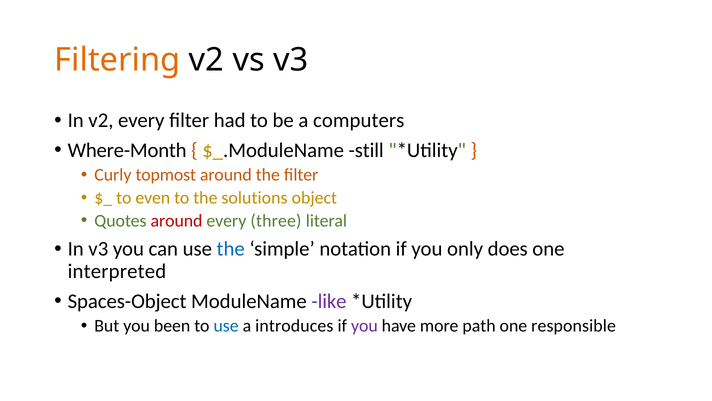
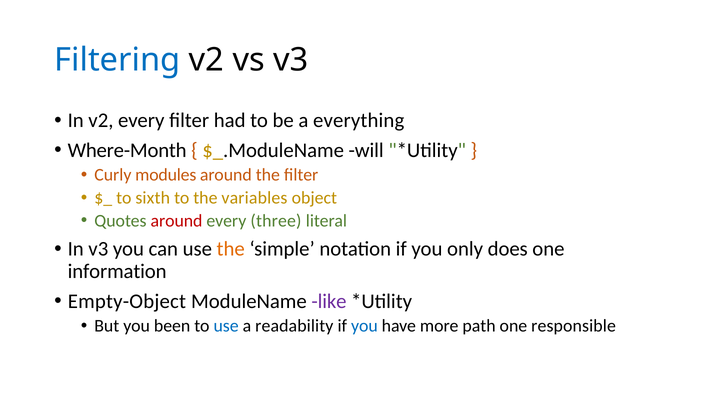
Filtering colour: orange -> blue
computers: computers -> everything
still: still -> will
topmost: topmost -> modules
even: even -> sixth
solutions: solutions -> variables
the at (231, 249) colour: blue -> orange
interpreted: interpreted -> information
Spaces-Object: Spaces-Object -> Empty-Object
introduces: introduces -> readability
you at (364, 325) colour: purple -> blue
